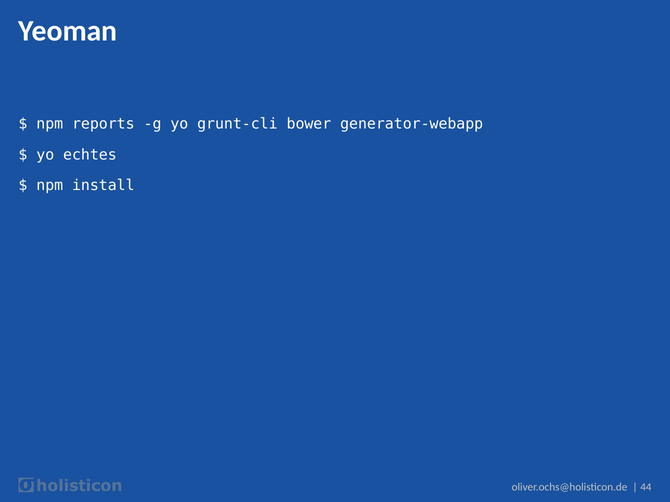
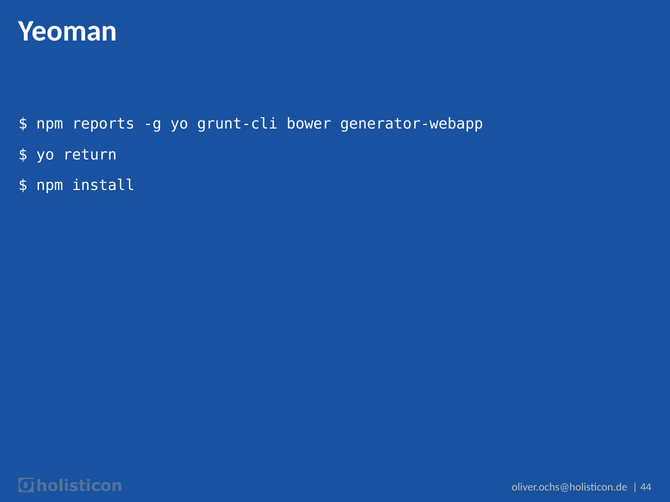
echtes: echtes -> return
